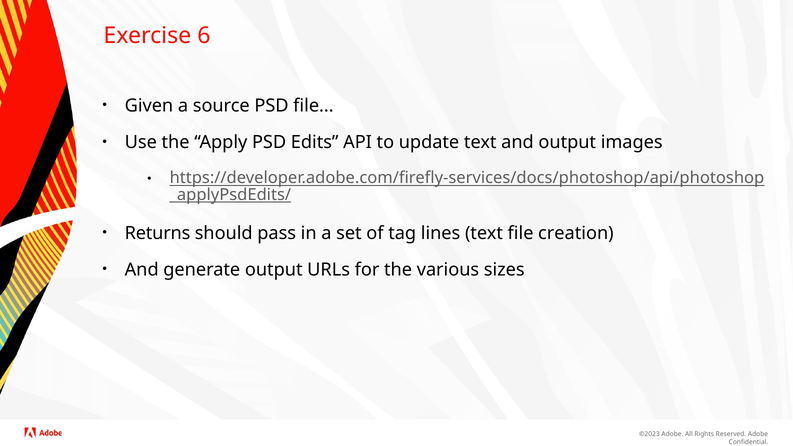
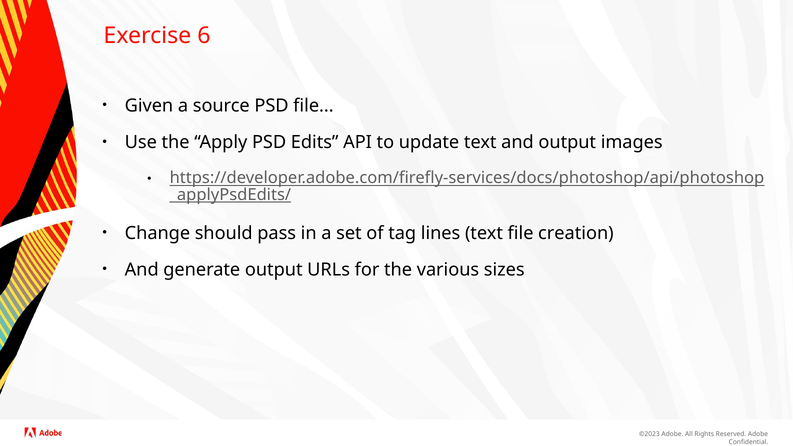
Returns: Returns -> Change
